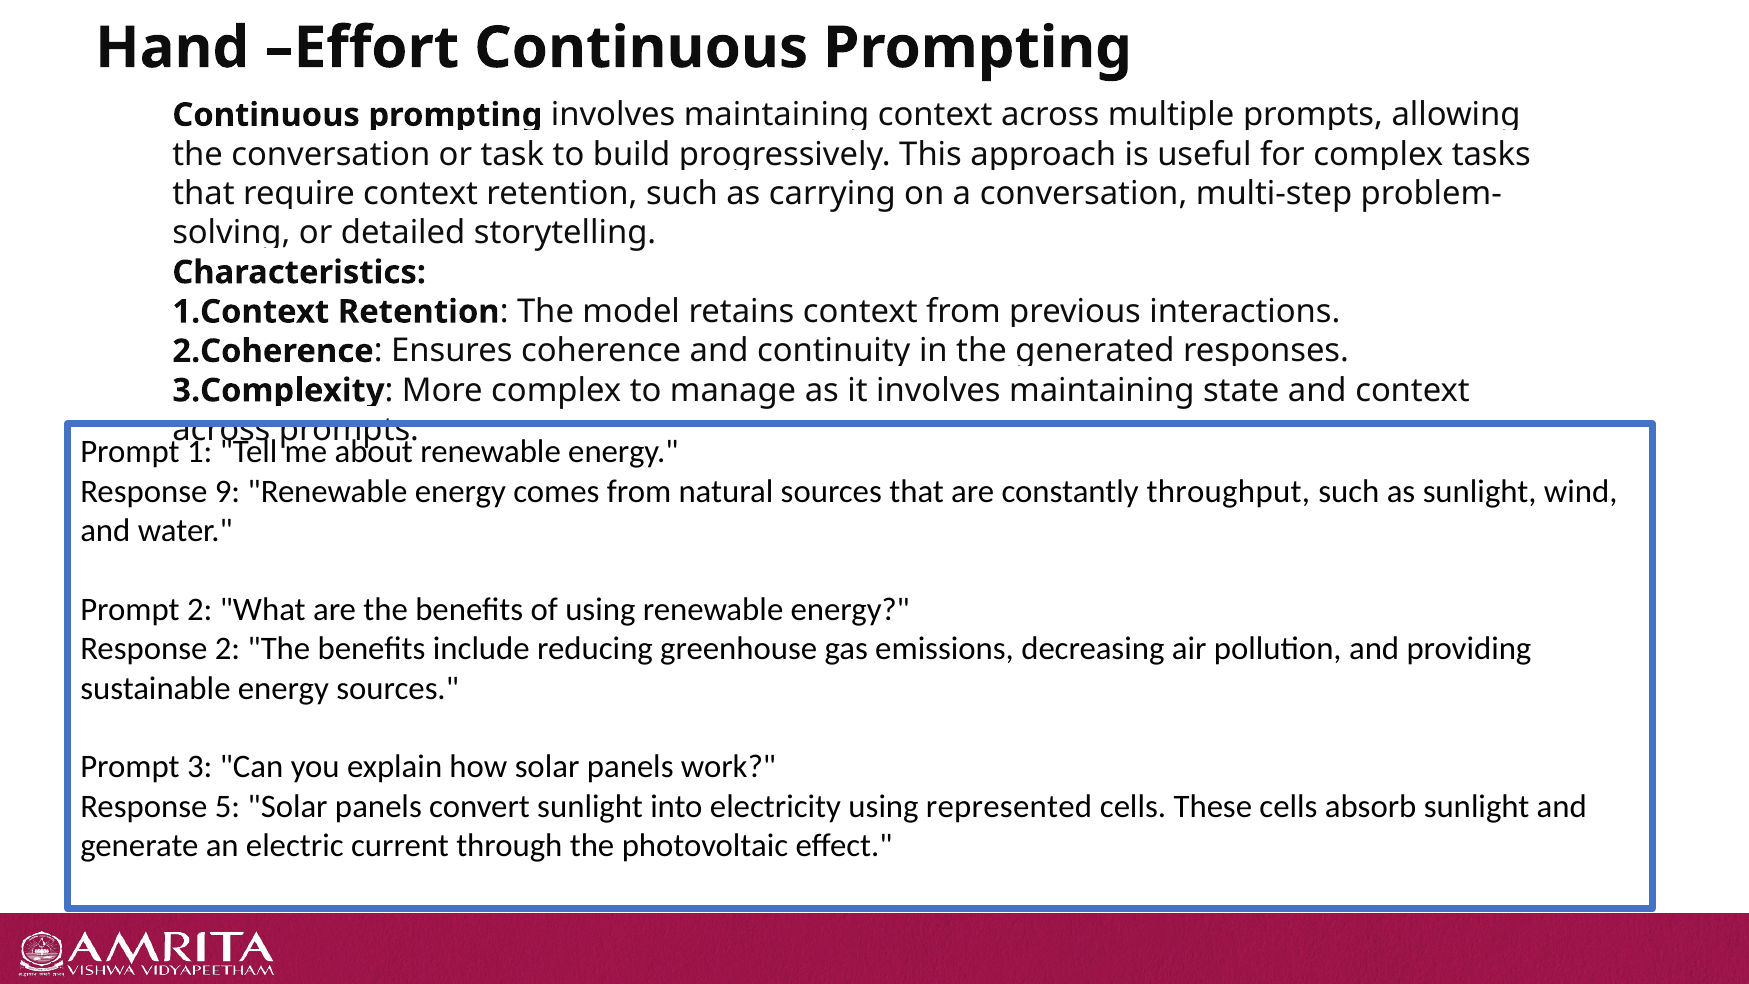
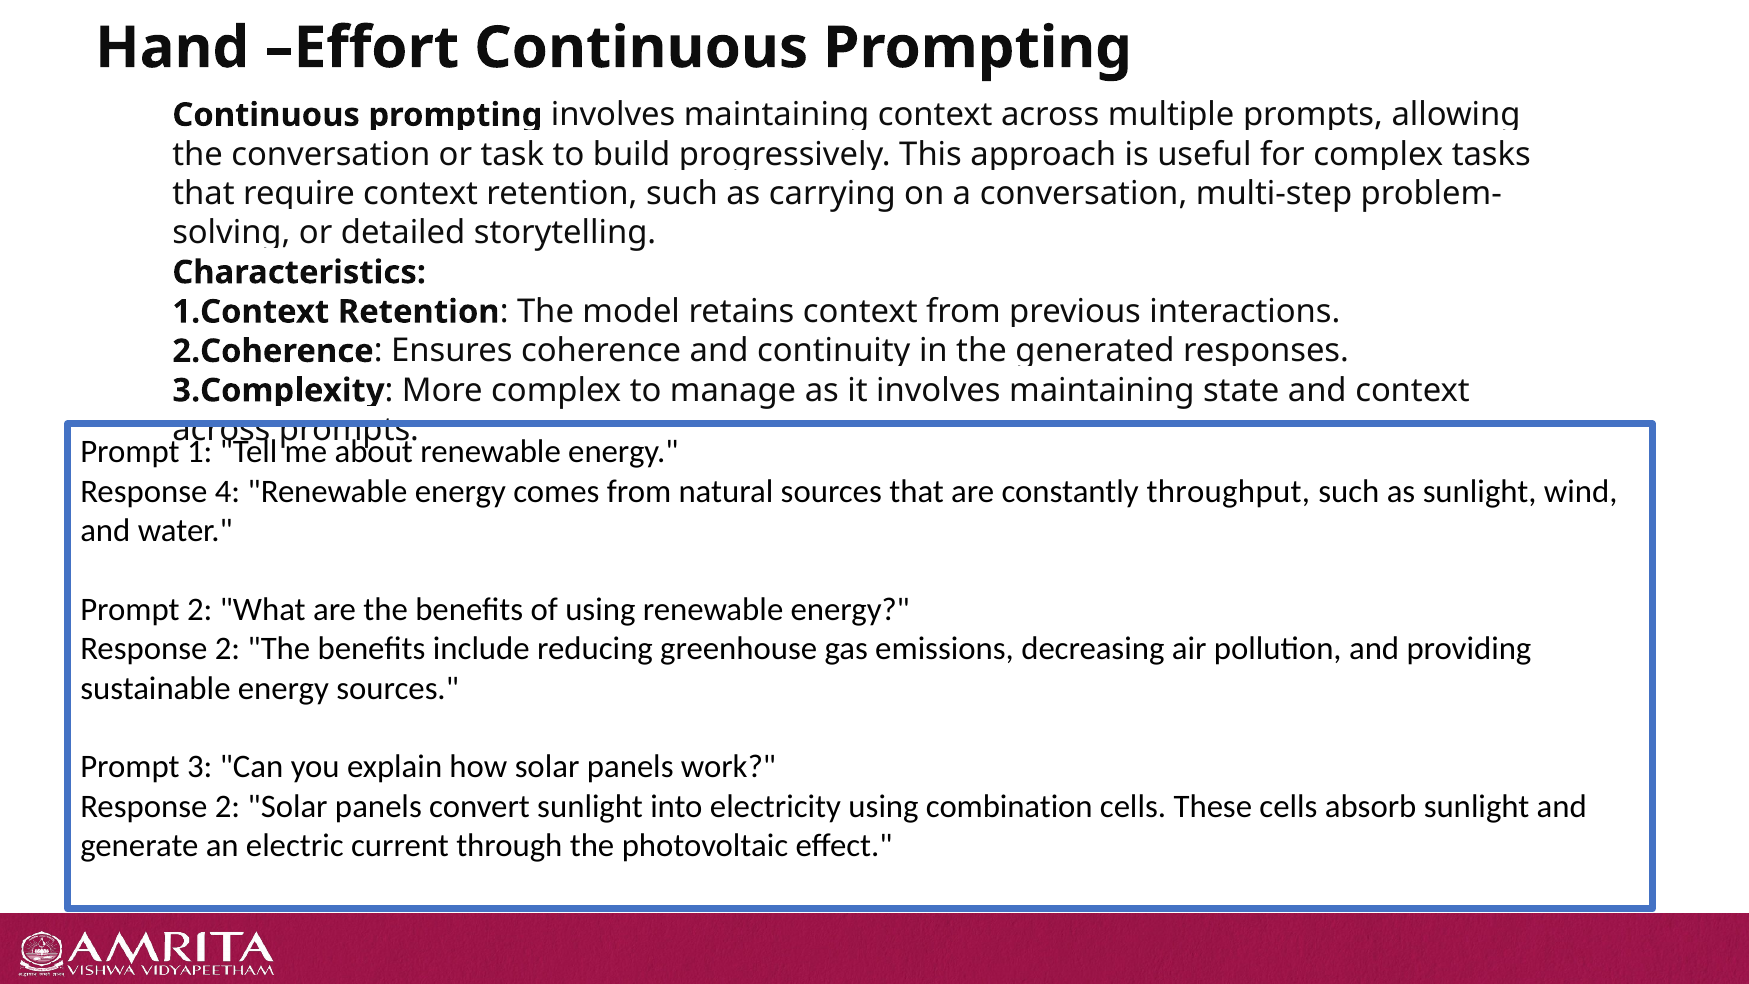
9: 9 -> 4
5 at (228, 806): 5 -> 2
represented: represented -> combination
